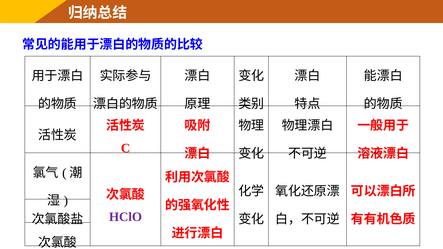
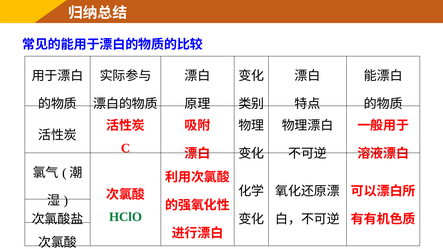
HClO colour: purple -> green
